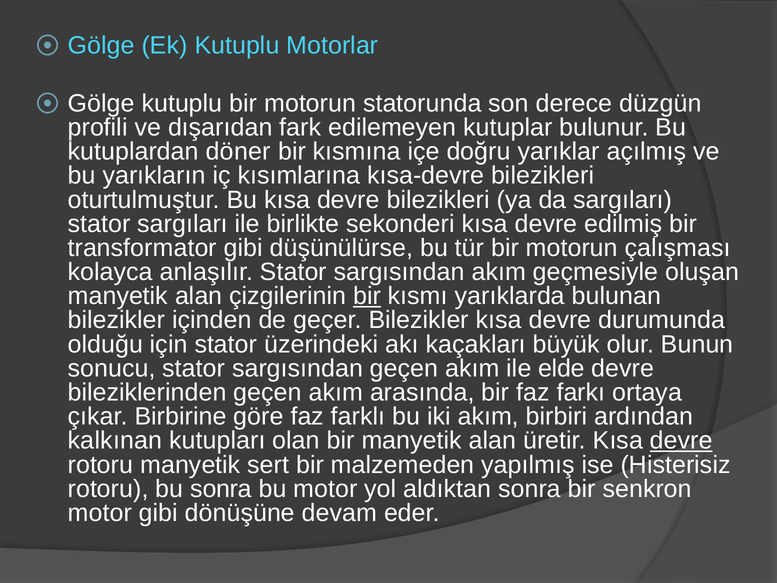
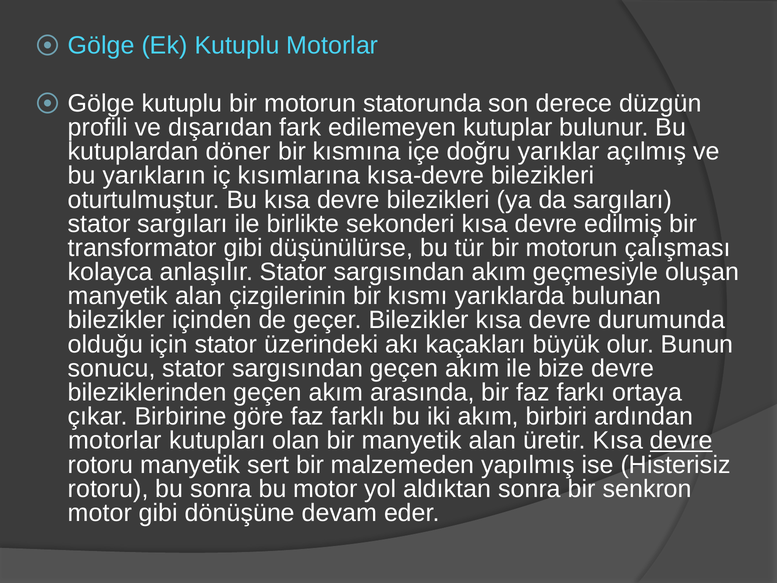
bir at (367, 296) underline: present -> none
elde: elde -> bize
kalkınan at (115, 440): kalkınan -> motorlar
